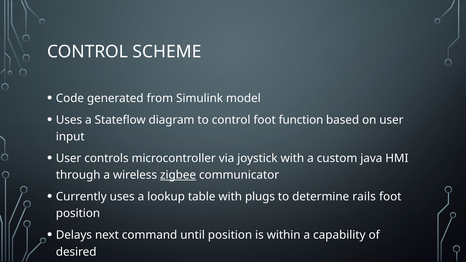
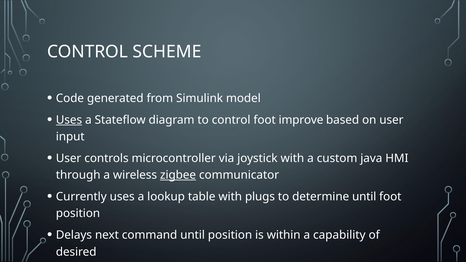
Uses at (69, 120) underline: none -> present
function: function -> improve
determine rails: rails -> until
